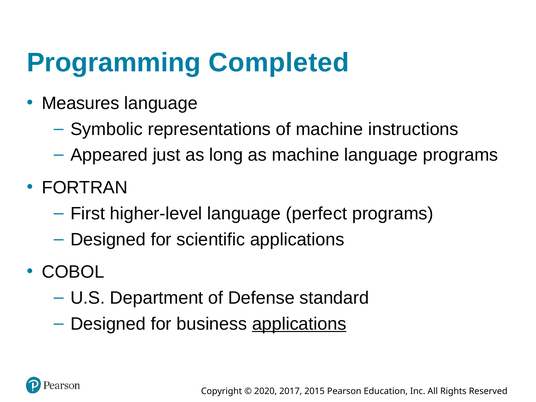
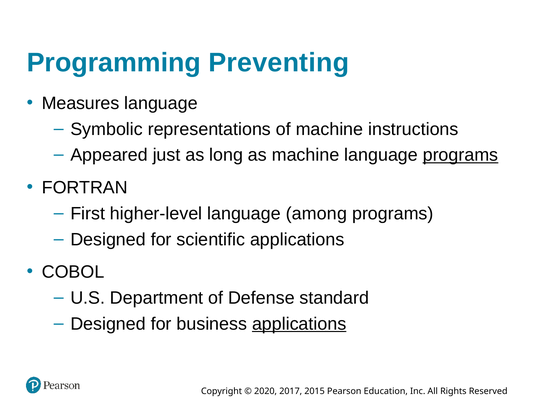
Completed: Completed -> Preventing
programs at (460, 155) underline: none -> present
perfect: perfect -> among
